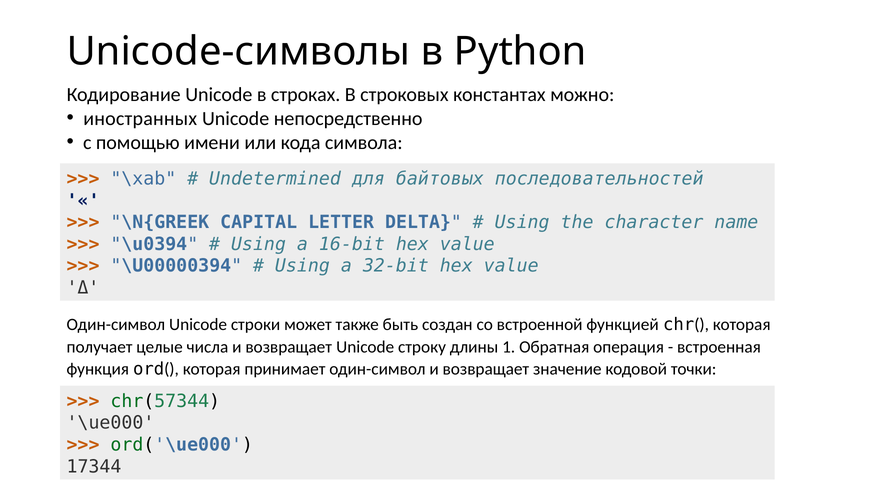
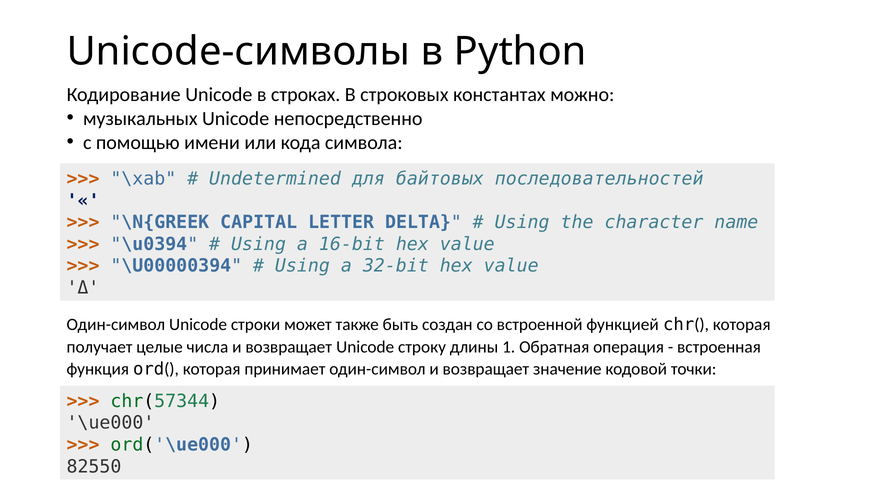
иностранных: иностранных -> музыкальных
17344: 17344 -> 82550
